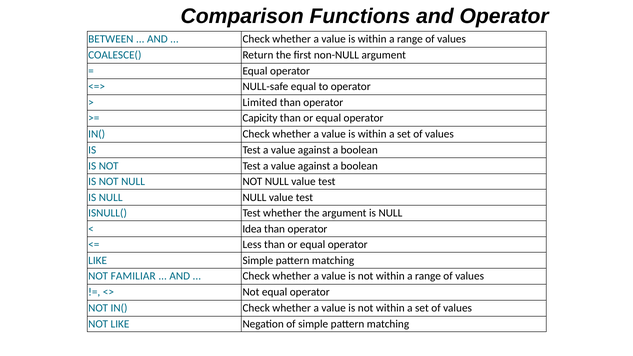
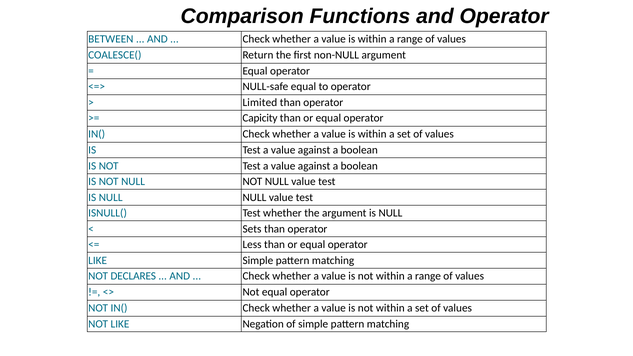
Idea: Idea -> Sets
FAMILIAR: FAMILIAR -> DECLARES
